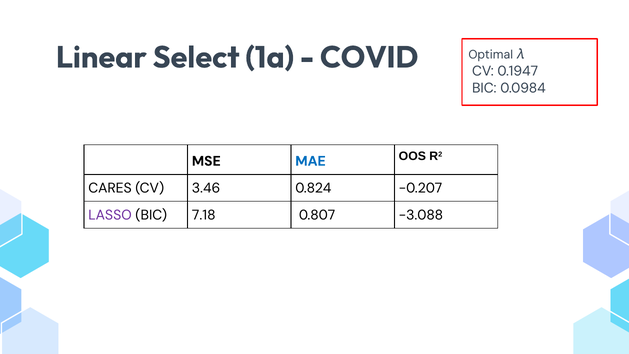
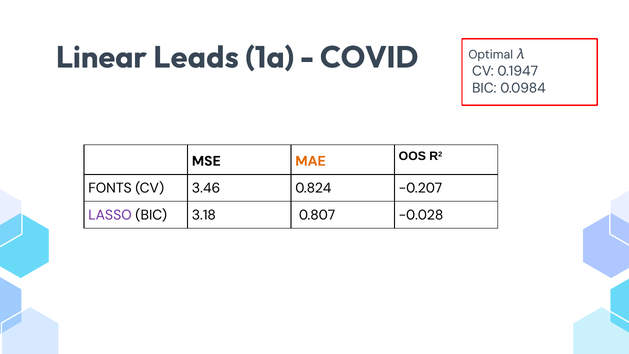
Select: Select -> Leads
MAE colour: blue -> orange
CARES: CARES -> FONTS
7.18: 7.18 -> 3.18
-3.088: -3.088 -> -0.028
